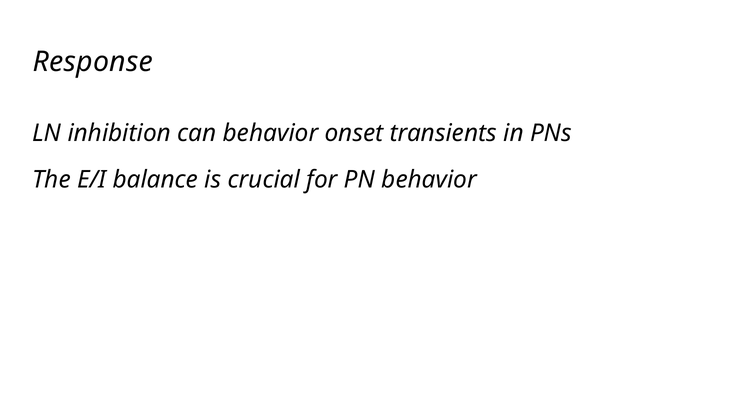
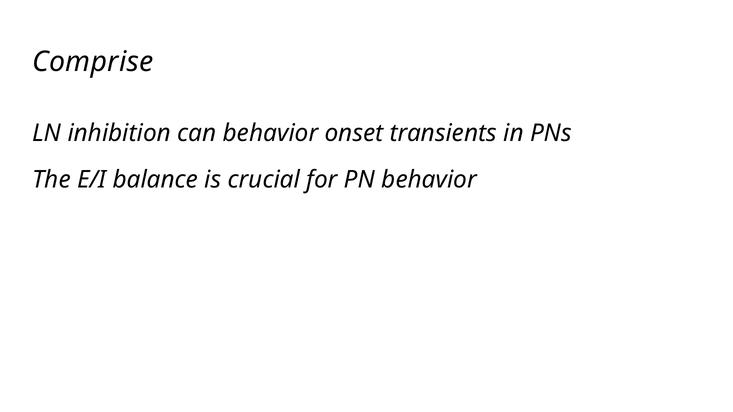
Response: Response -> Comprise
